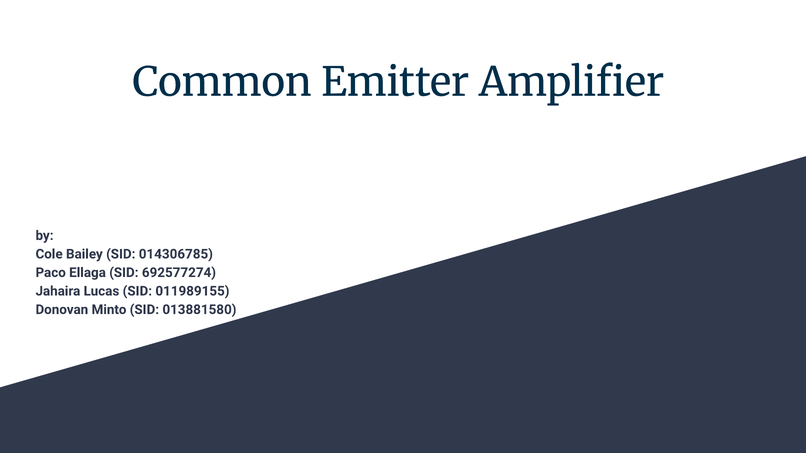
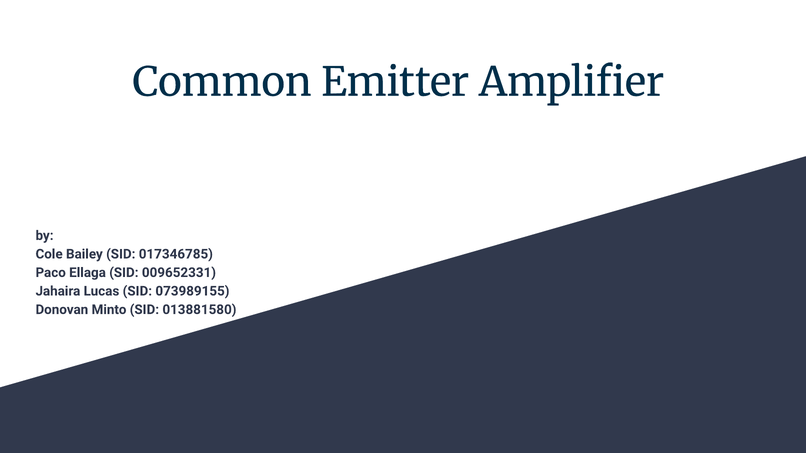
014306785: 014306785 -> 017346785
692577274: 692577274 -> 009652331
011989155: 011989155 -> 073989155
